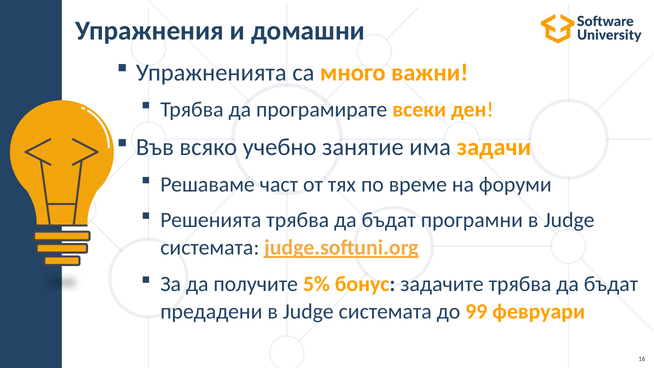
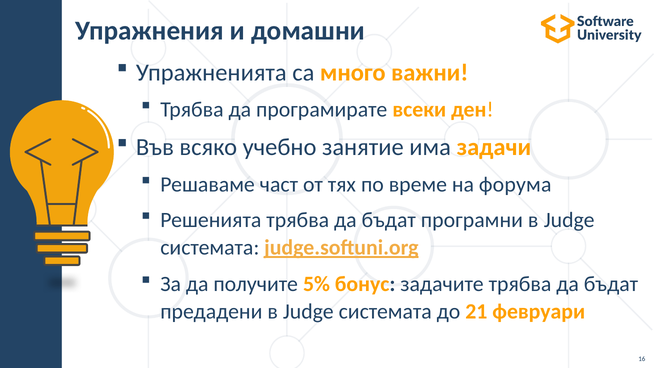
форуми: форуми -> форума
99: 99 -> 21
